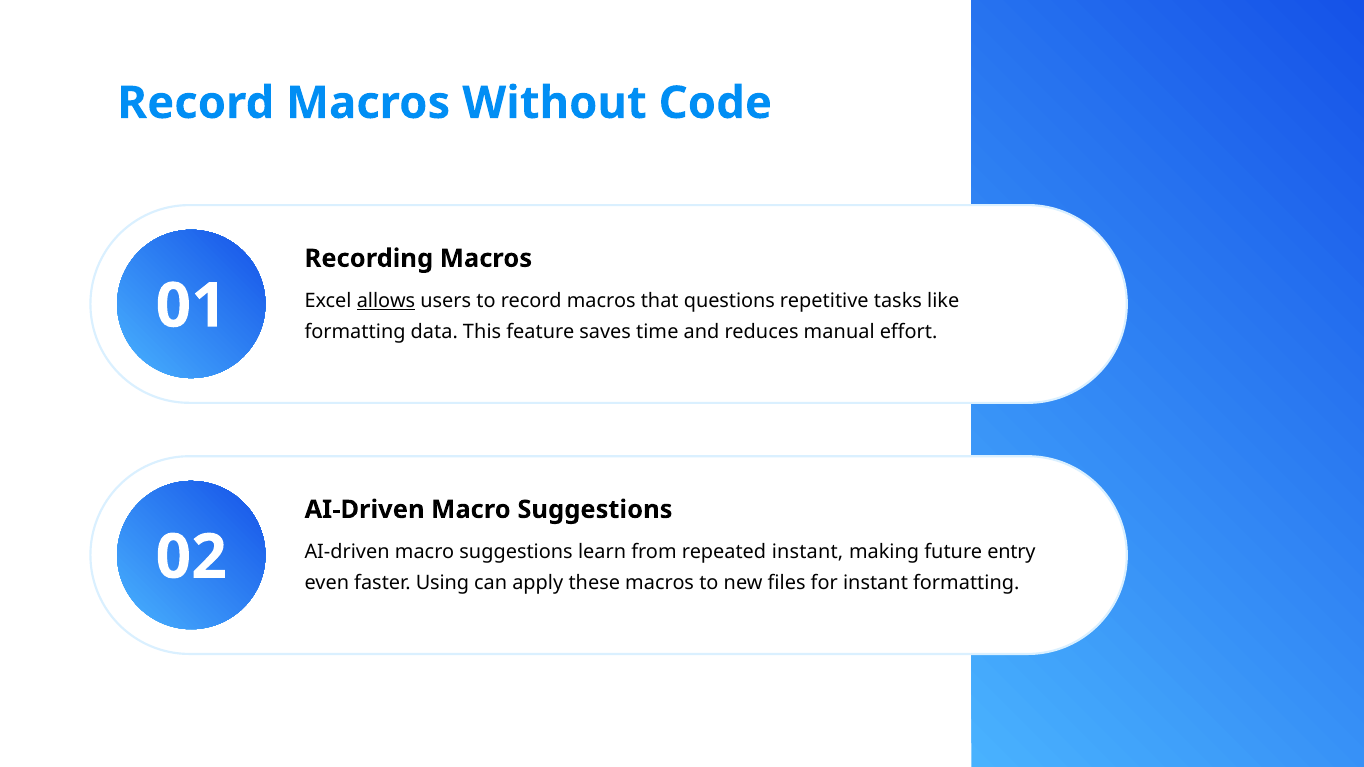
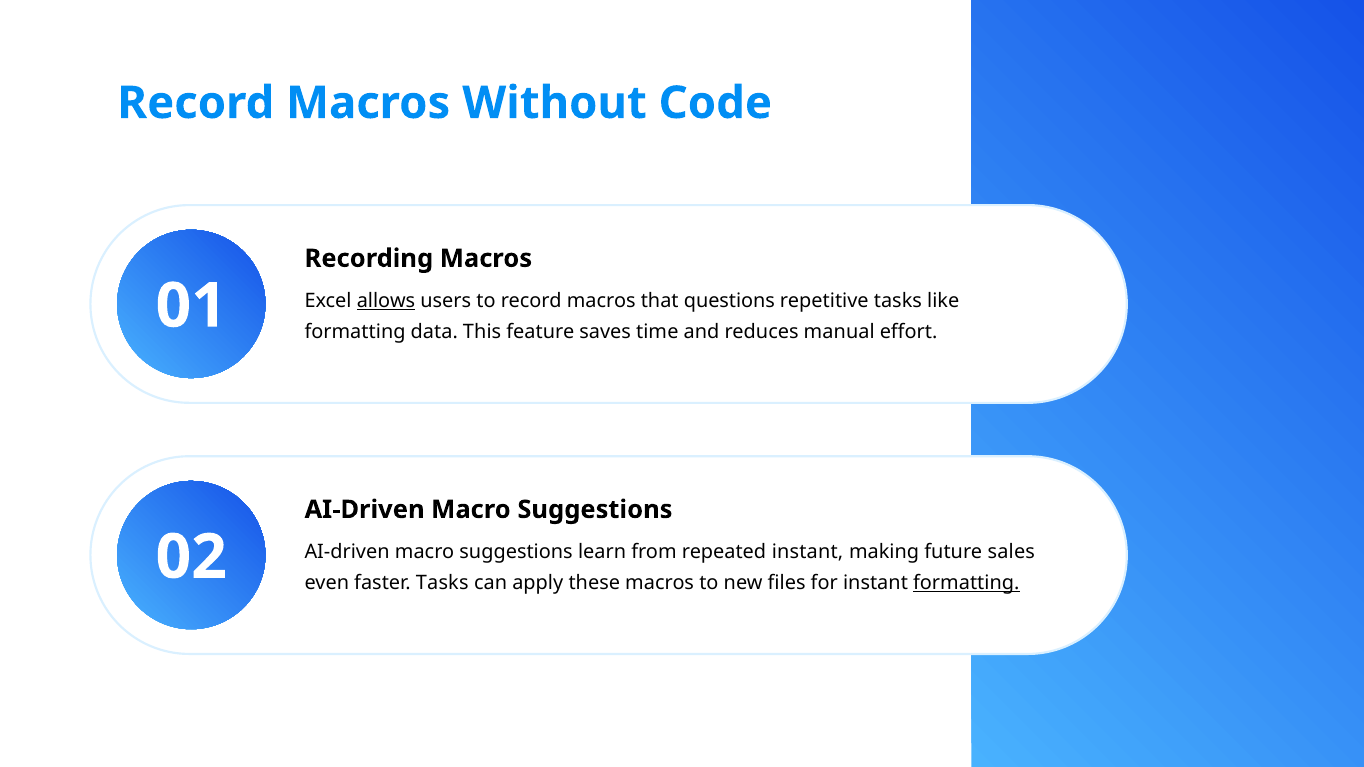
entry: entry -> sales
faster Using: Using -> Tasks
formatting at (966, 583) underline: none -> present
